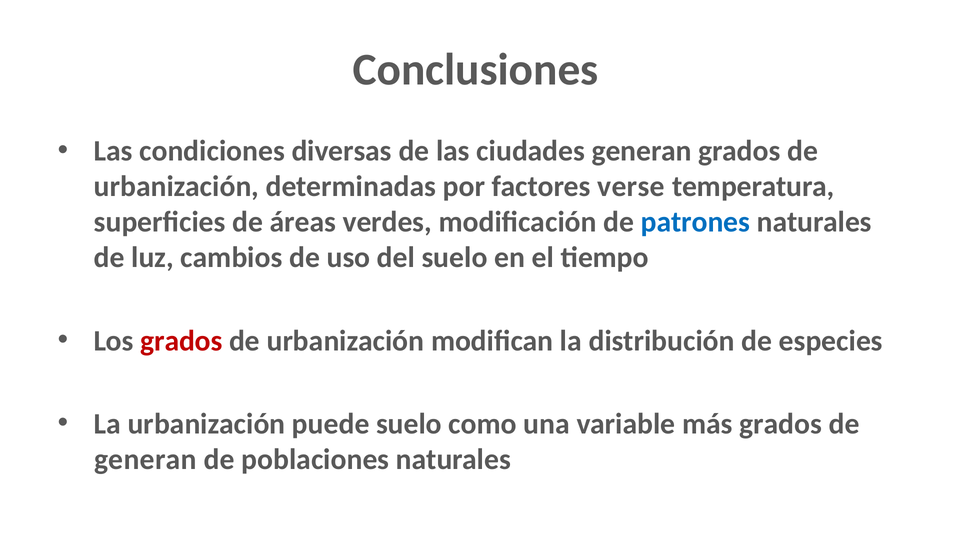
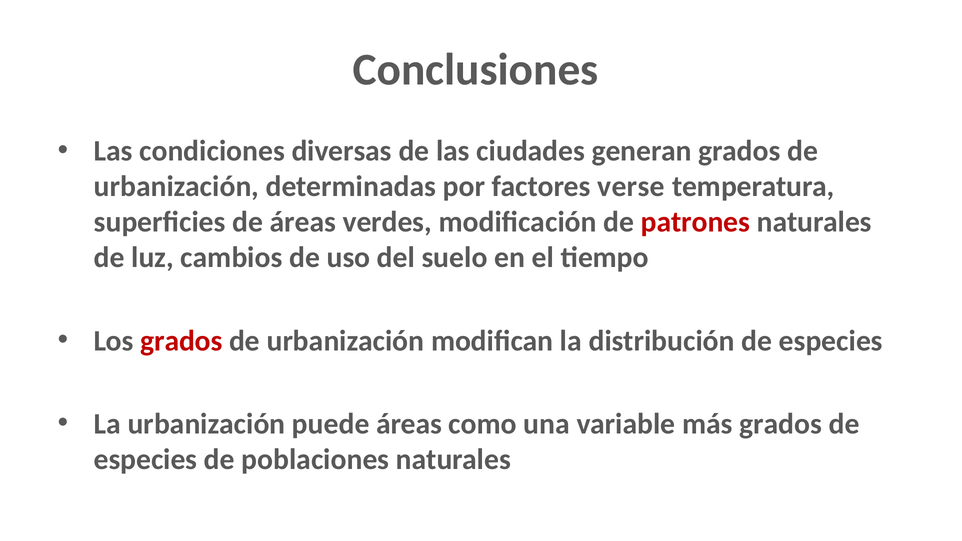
patrones colour: blue -> red
puede suelo: suelo -> áreas
generan at (145, 460): generan -> especies
